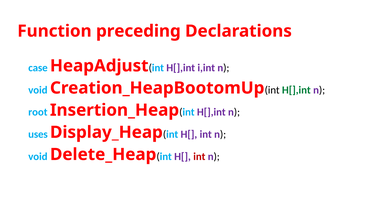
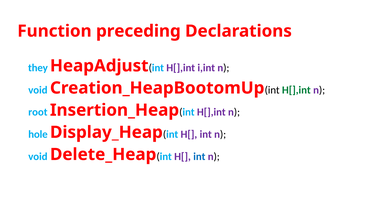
case: case -> they
uses: uses -> hole
int at (199, 157) colour: red -> blue
